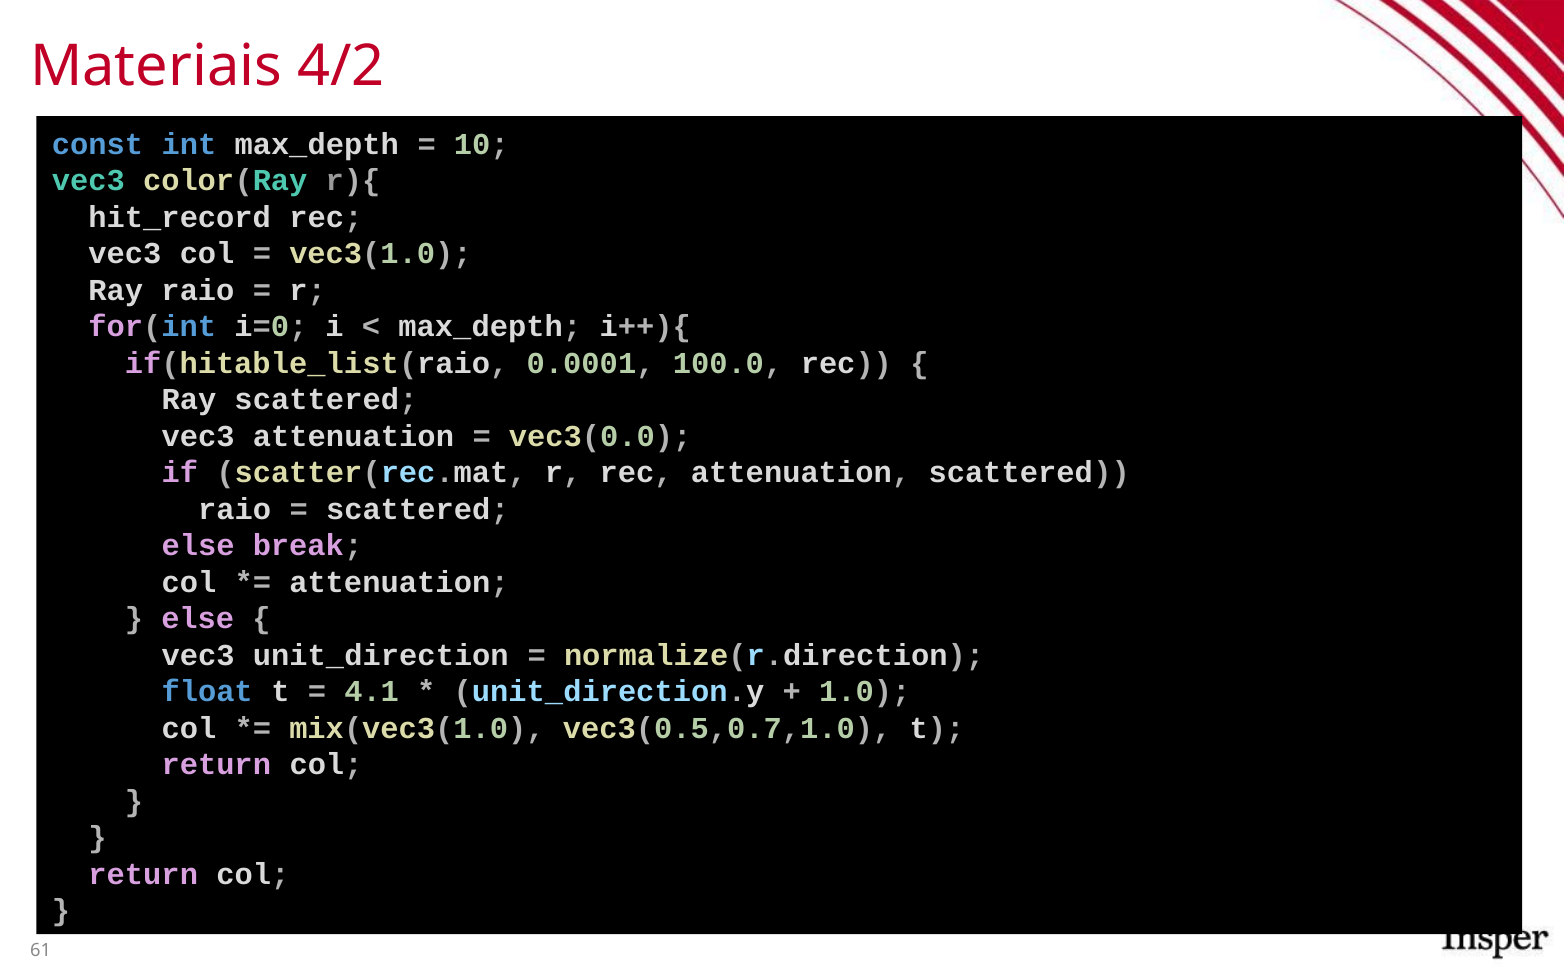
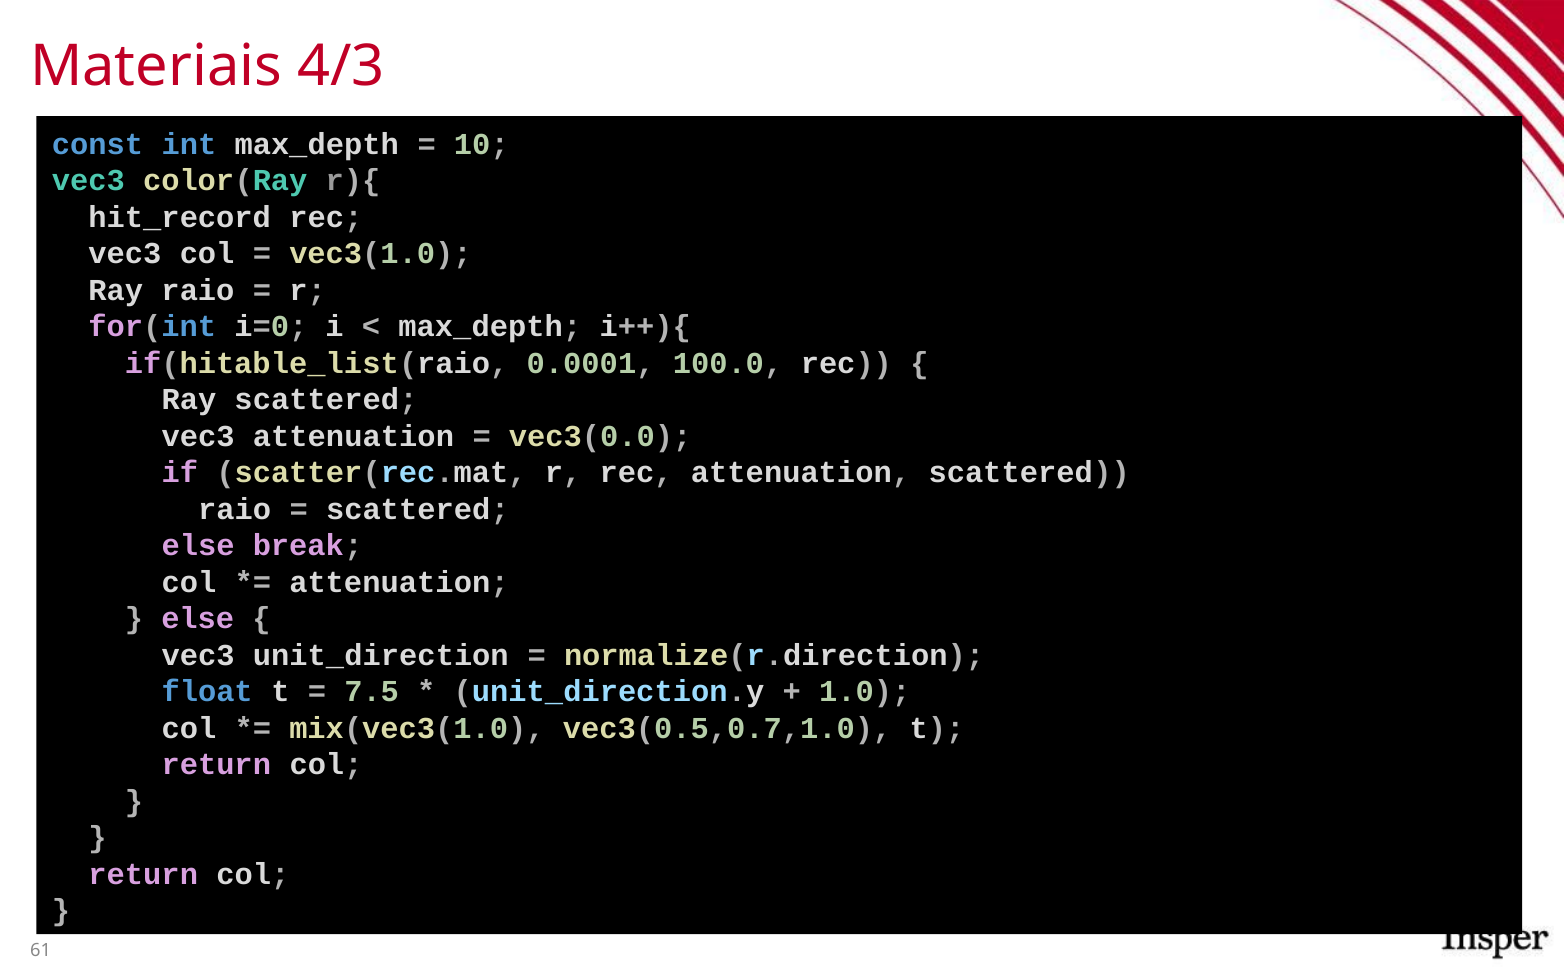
4/2: 4/2 -> 4/3
4.1: 4.1 -> 7.5
